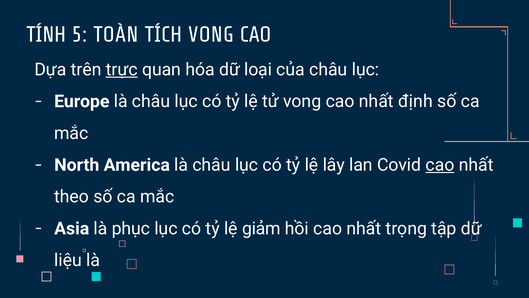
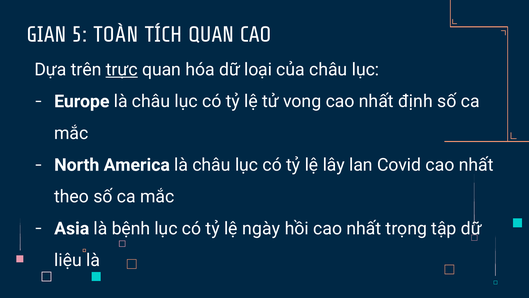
TÍNH: TÍNH -> GIAN
TÍCH VONG: VONG -> QUAN
cao at (440, 165) underline: present -> none
phục: phục -> bệnh
giảm: giảm -> ngày
